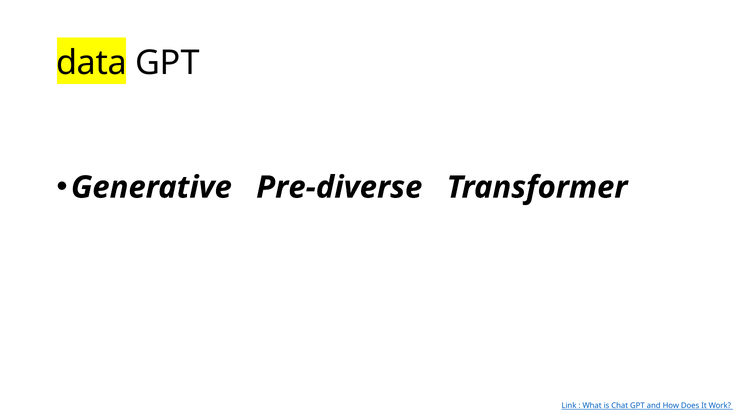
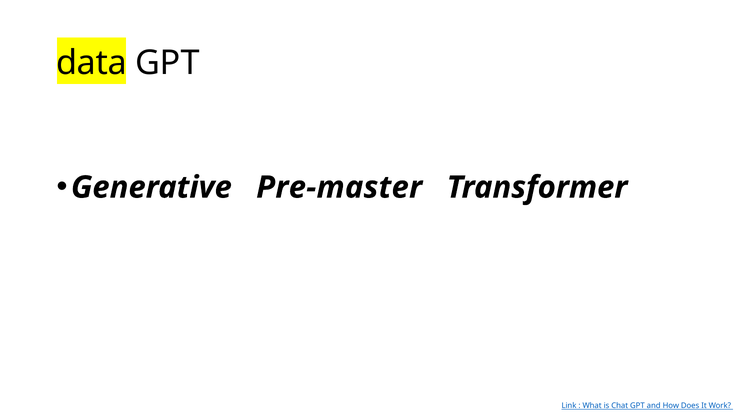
Pre-diverse: Pre-diverse -> Pre-master
